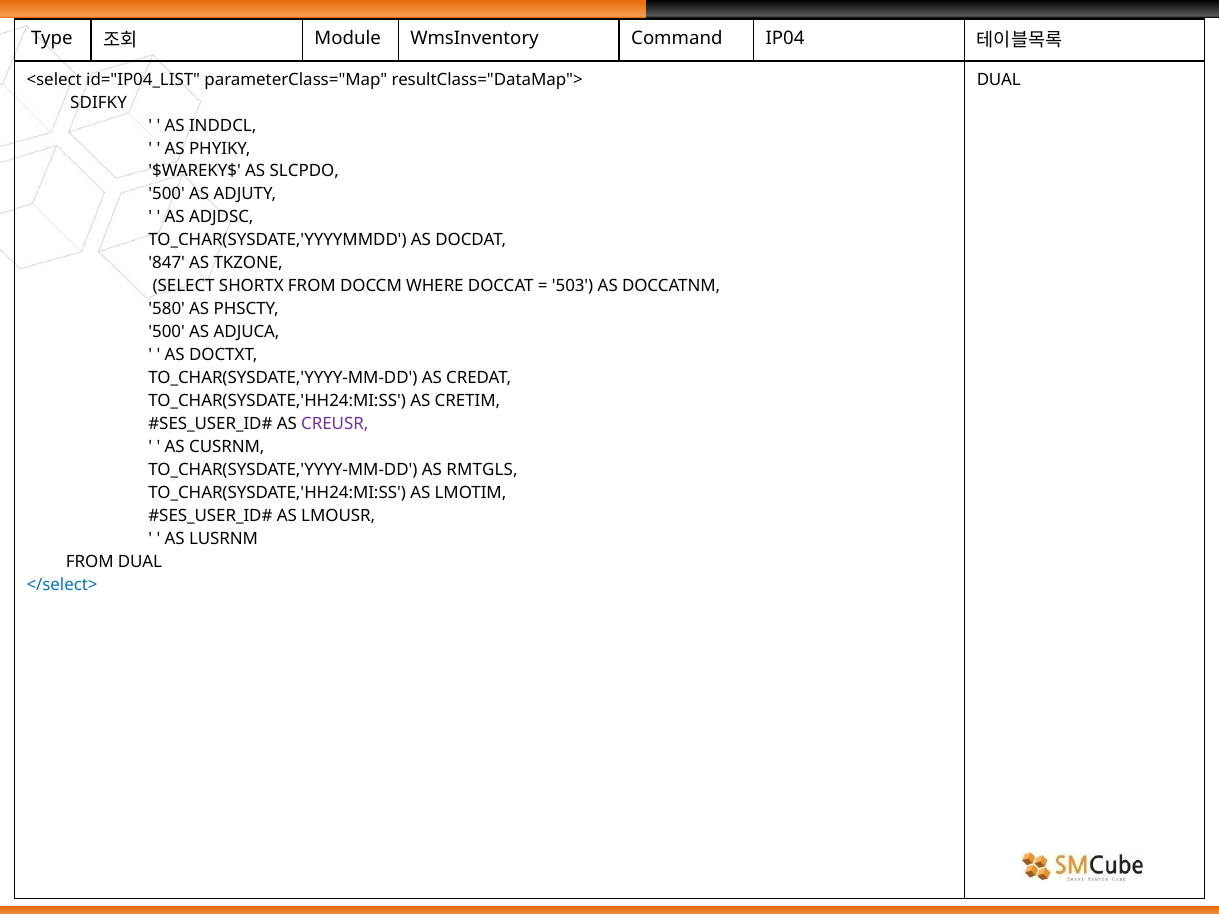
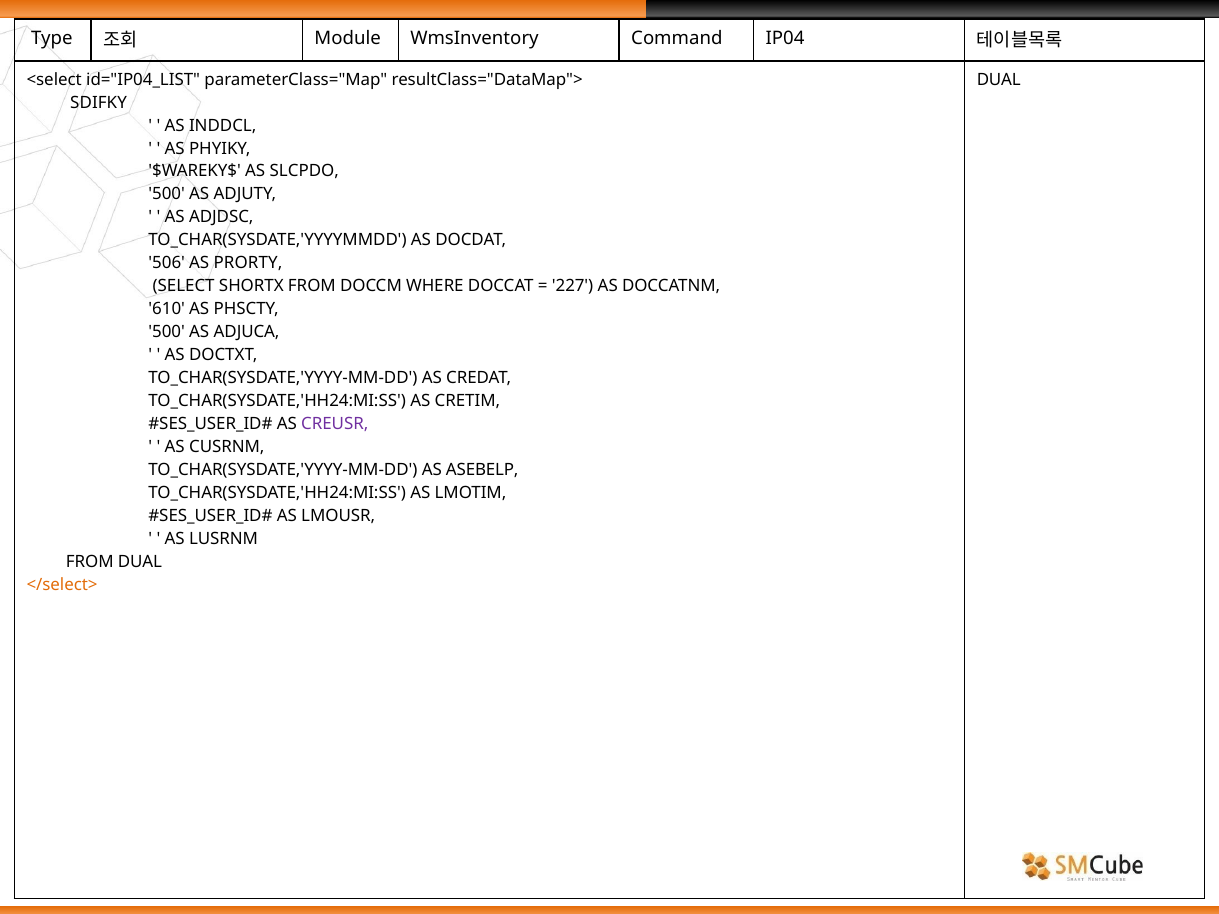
847: 847 -> 506
TKZONE: TKZONE -> PRORTY
503: 503 -> 227
580: 580 -> 610
RMTGLS: RMTGLS -> ASEBELP
</select> colour: blue -> orange
